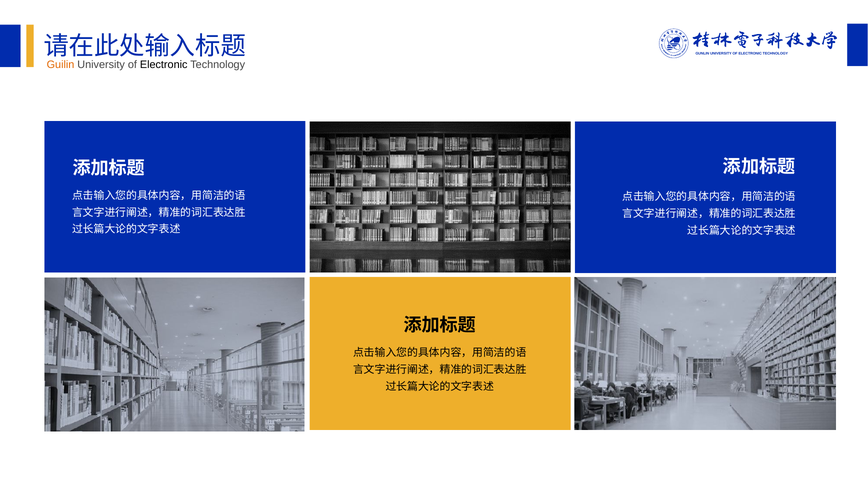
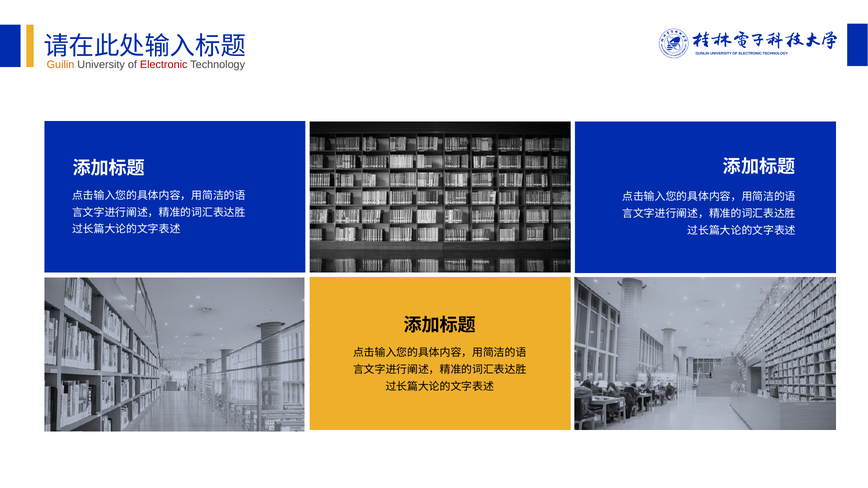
Electronic at (164, 65) colour: black -> red
